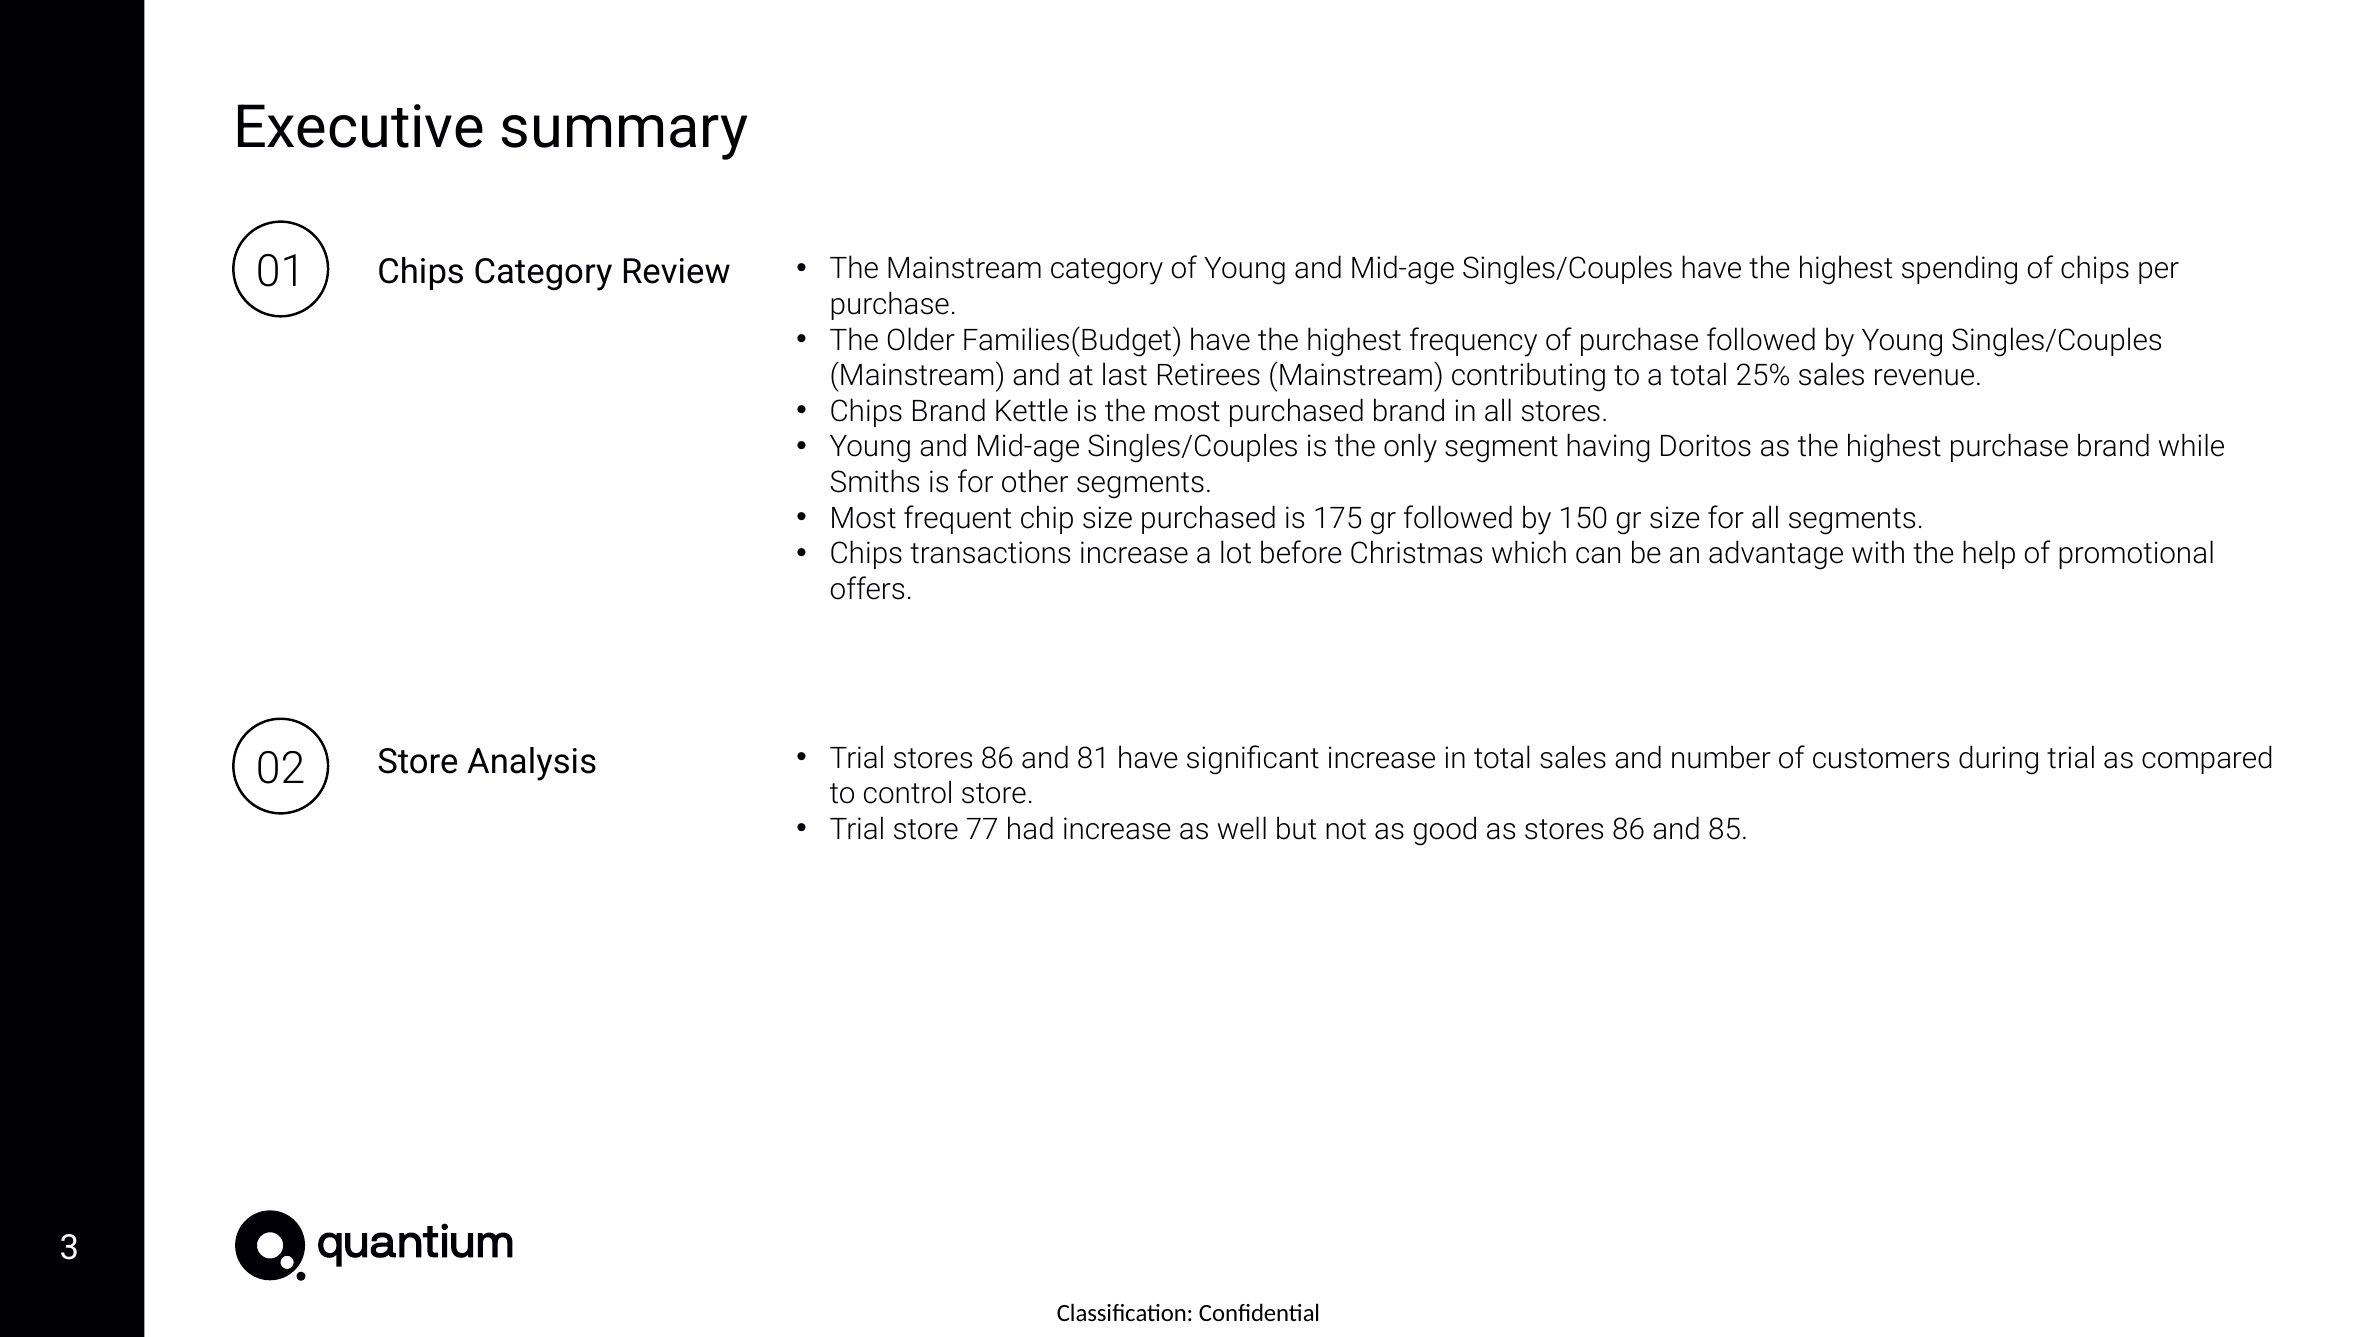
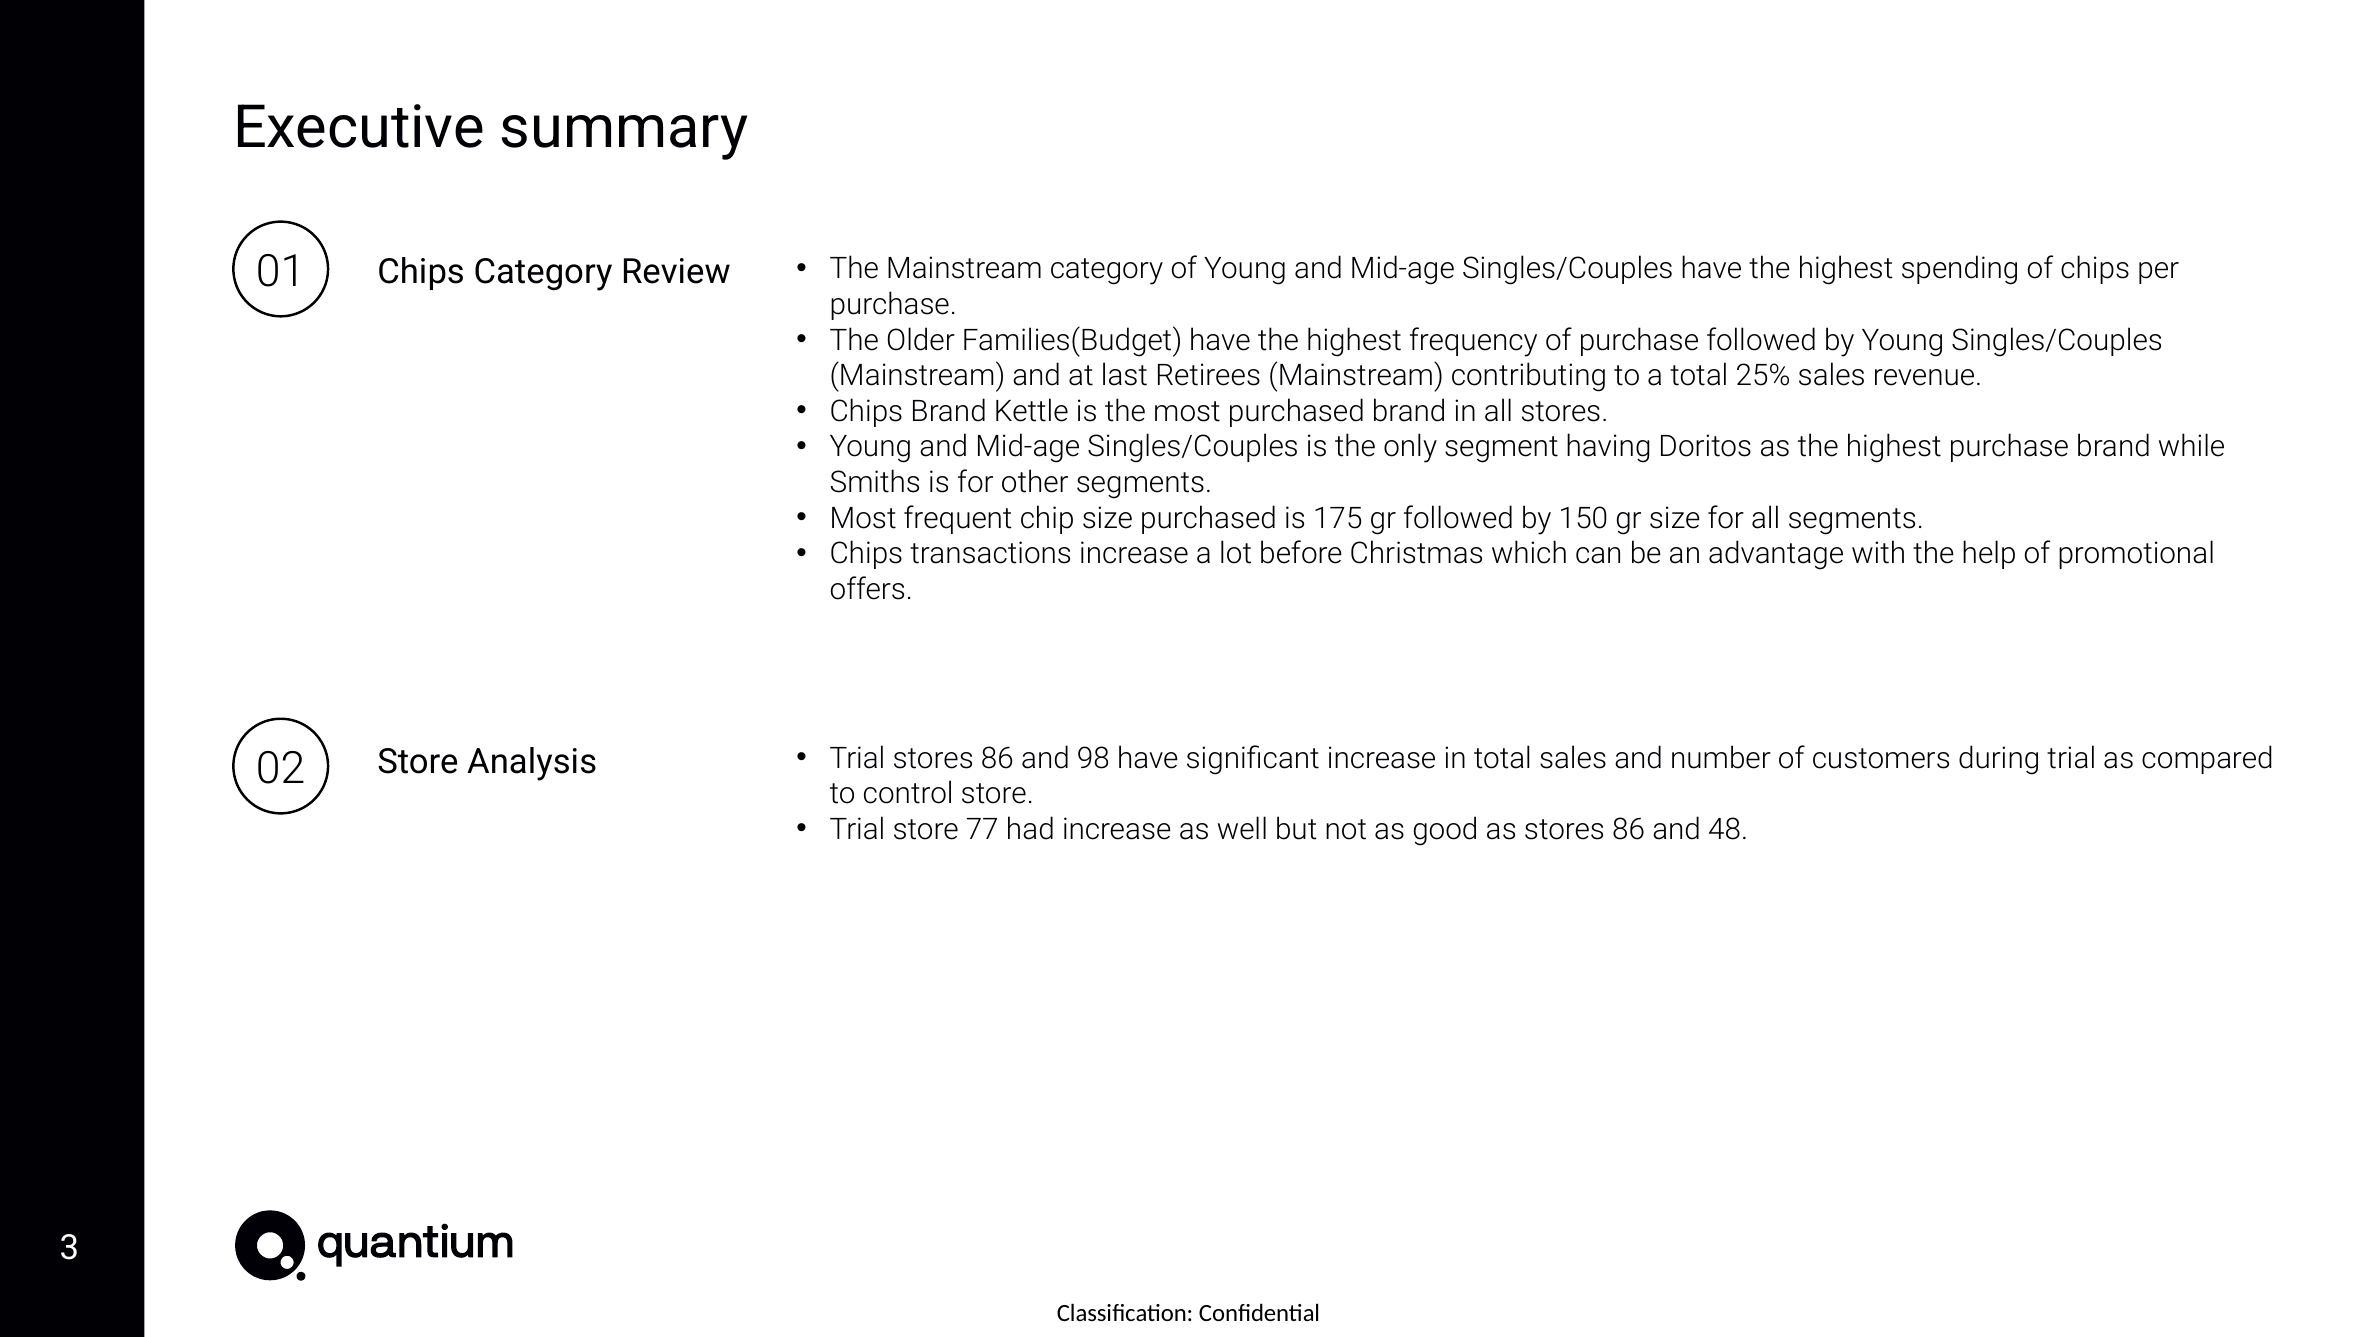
81: 81 -> 98
85: 85 -> 48
